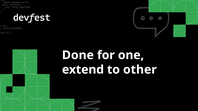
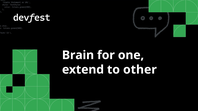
Done: Done -> Brain
